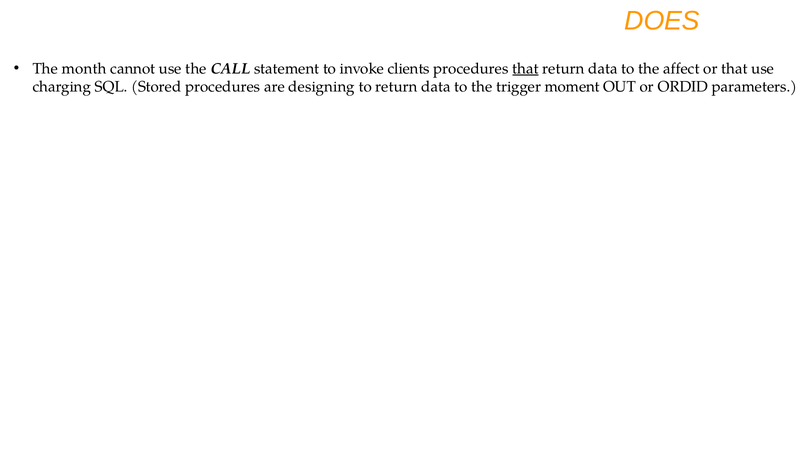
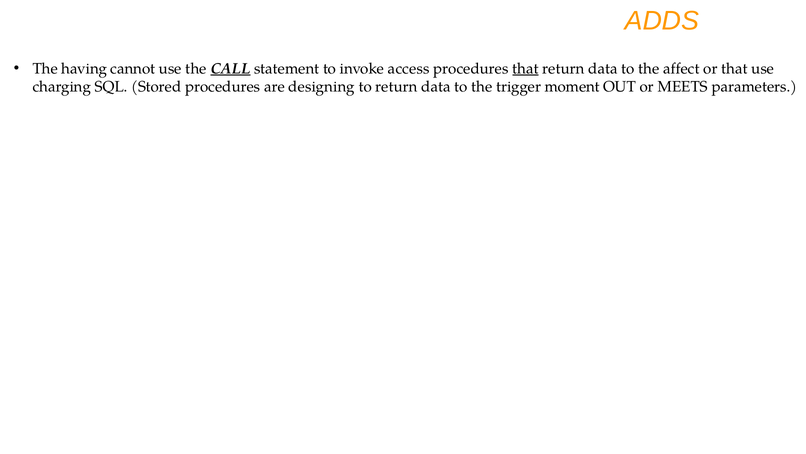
DOES: DOES -> ADDS
month: month -> having
CALL underline: none -> present
clients: clients -> access
ORDID: ORDID -> MEETS
